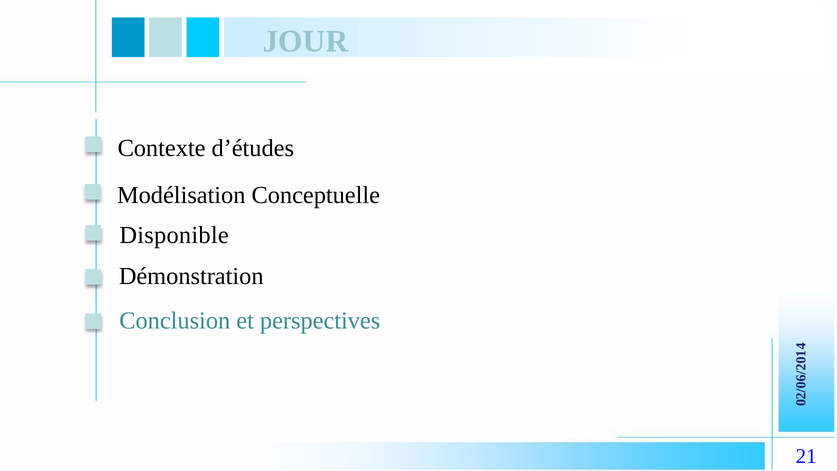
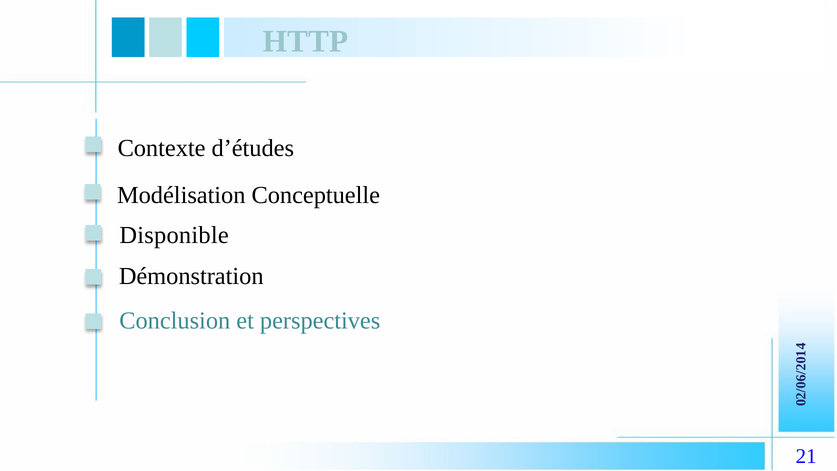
JOUR: JOUR -> HTTP
